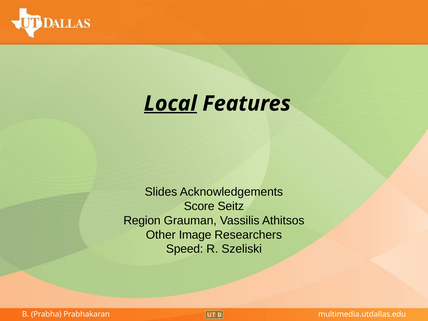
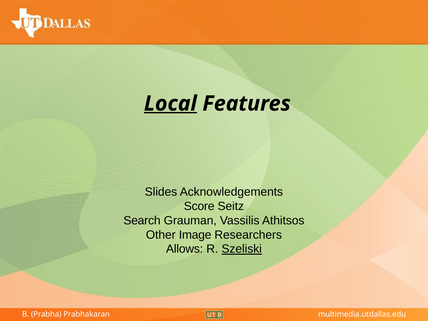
Region: Region -> Search
Speed: Speed -> Allows
Szeliski underline: none -> present
